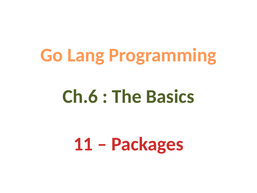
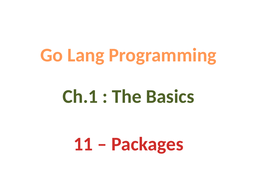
Ch.6: Ch.6 -> Ch.1
